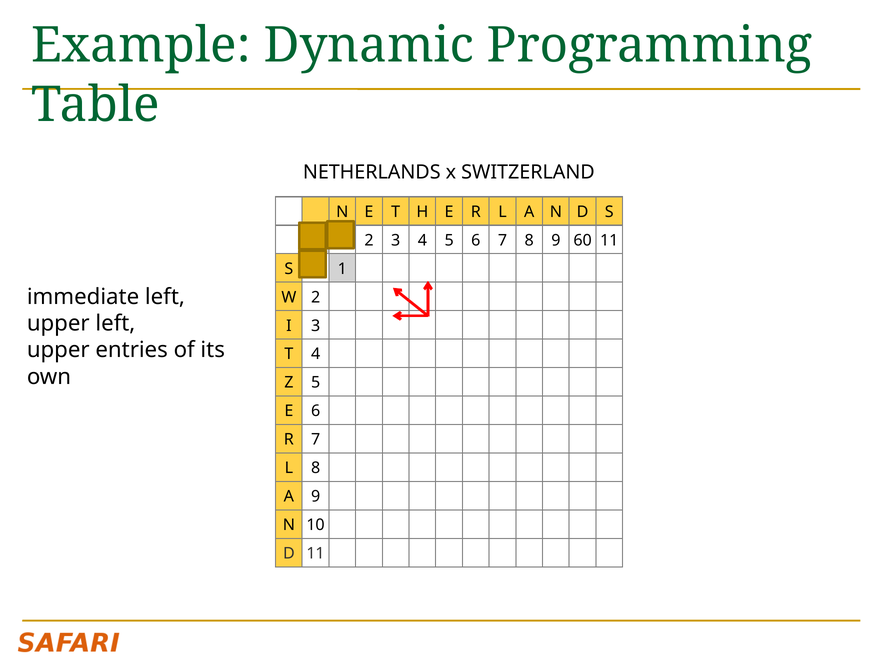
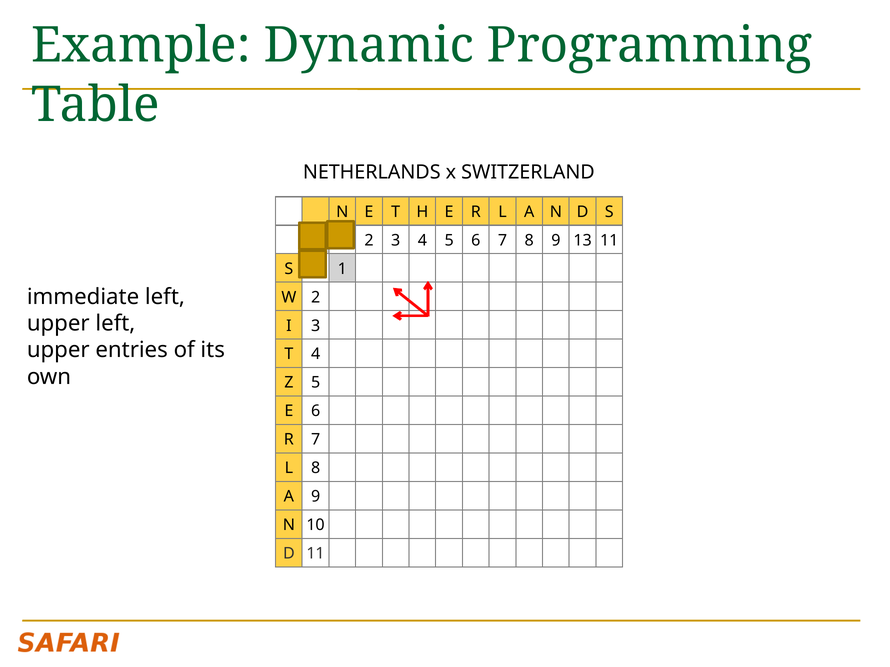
60: 60 -> 13
